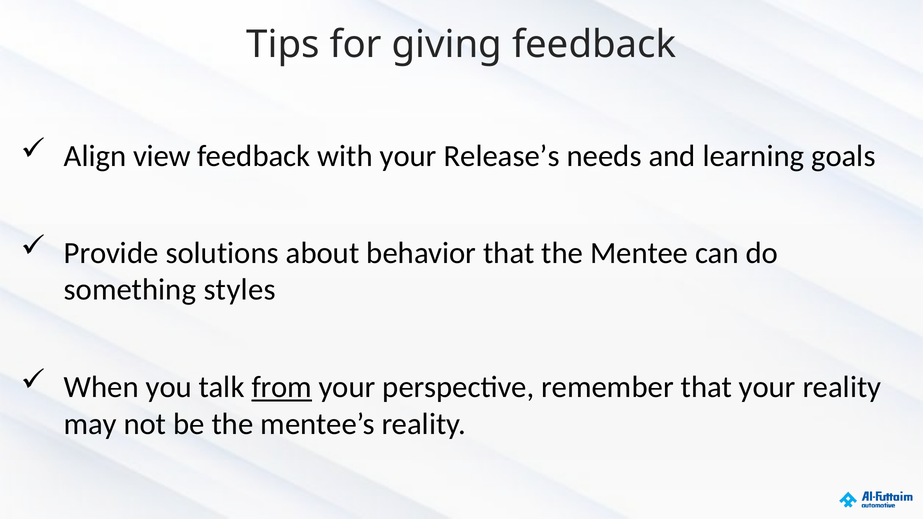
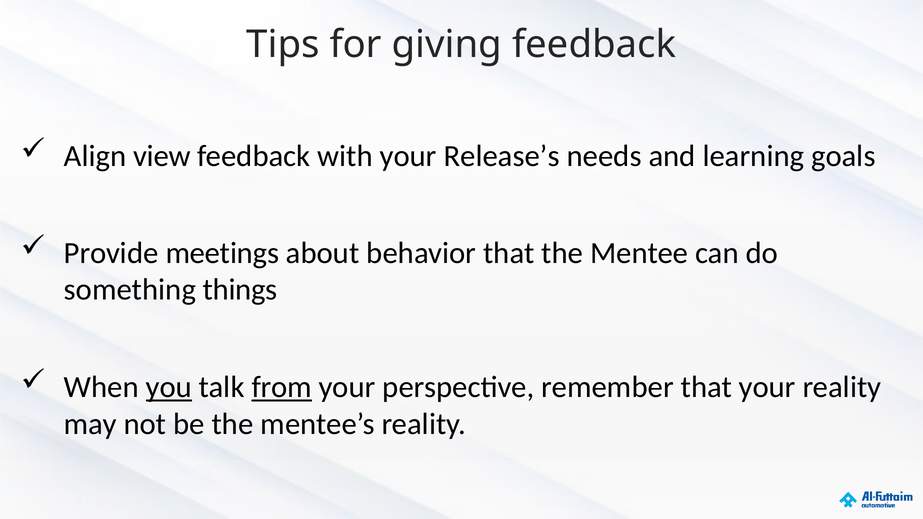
solutions: solutions -> meetings
styles: styles -> things
you underline: none -> present
